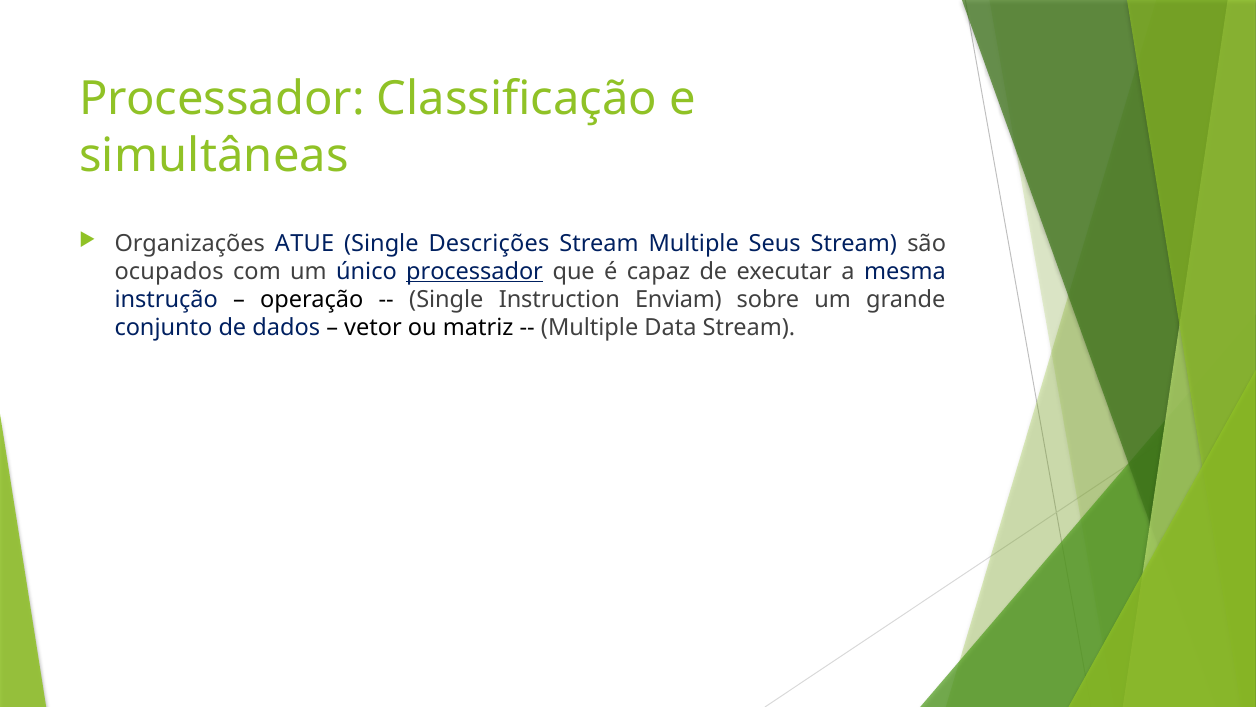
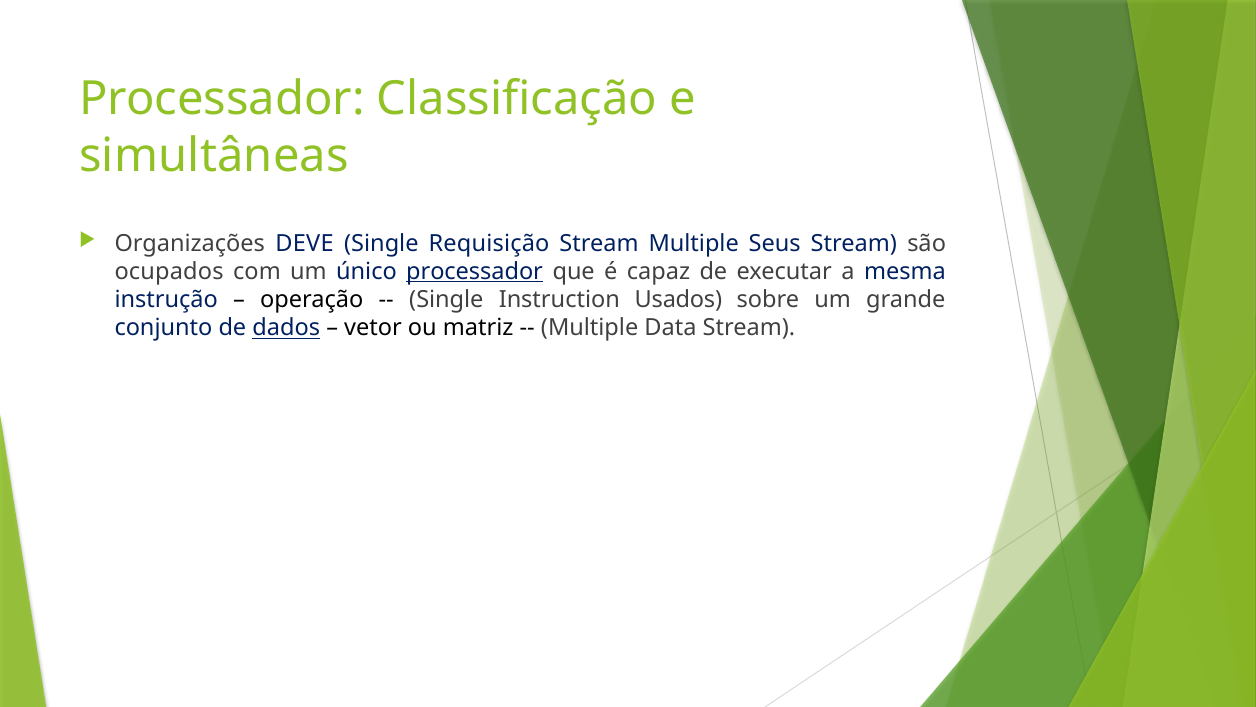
ATUE: ATUE -> DEVE
Descrições: Descrições -> Requisição
Enviam: Enviam -> Usados
dados underline: none -> present
